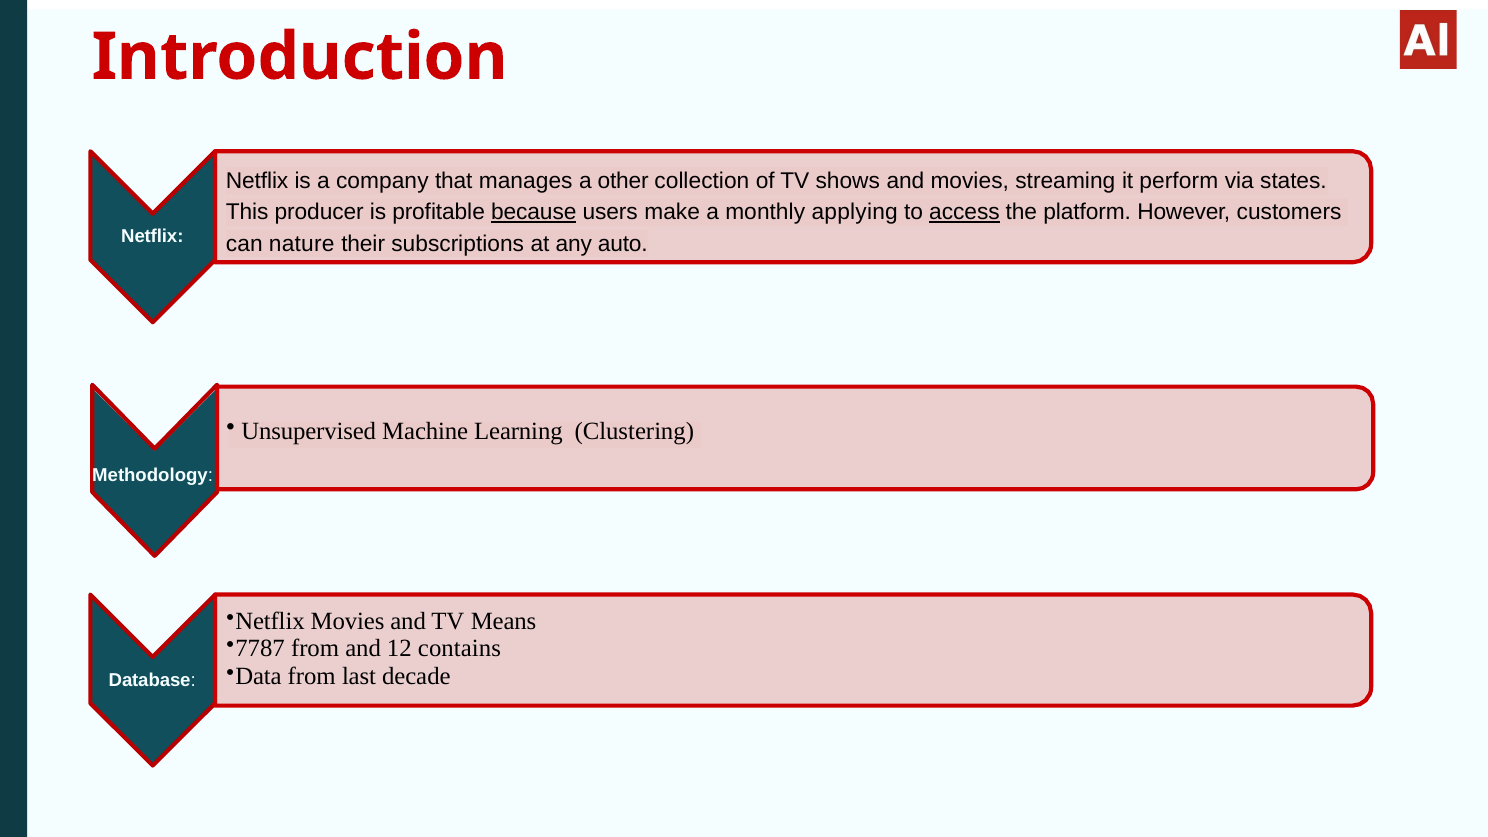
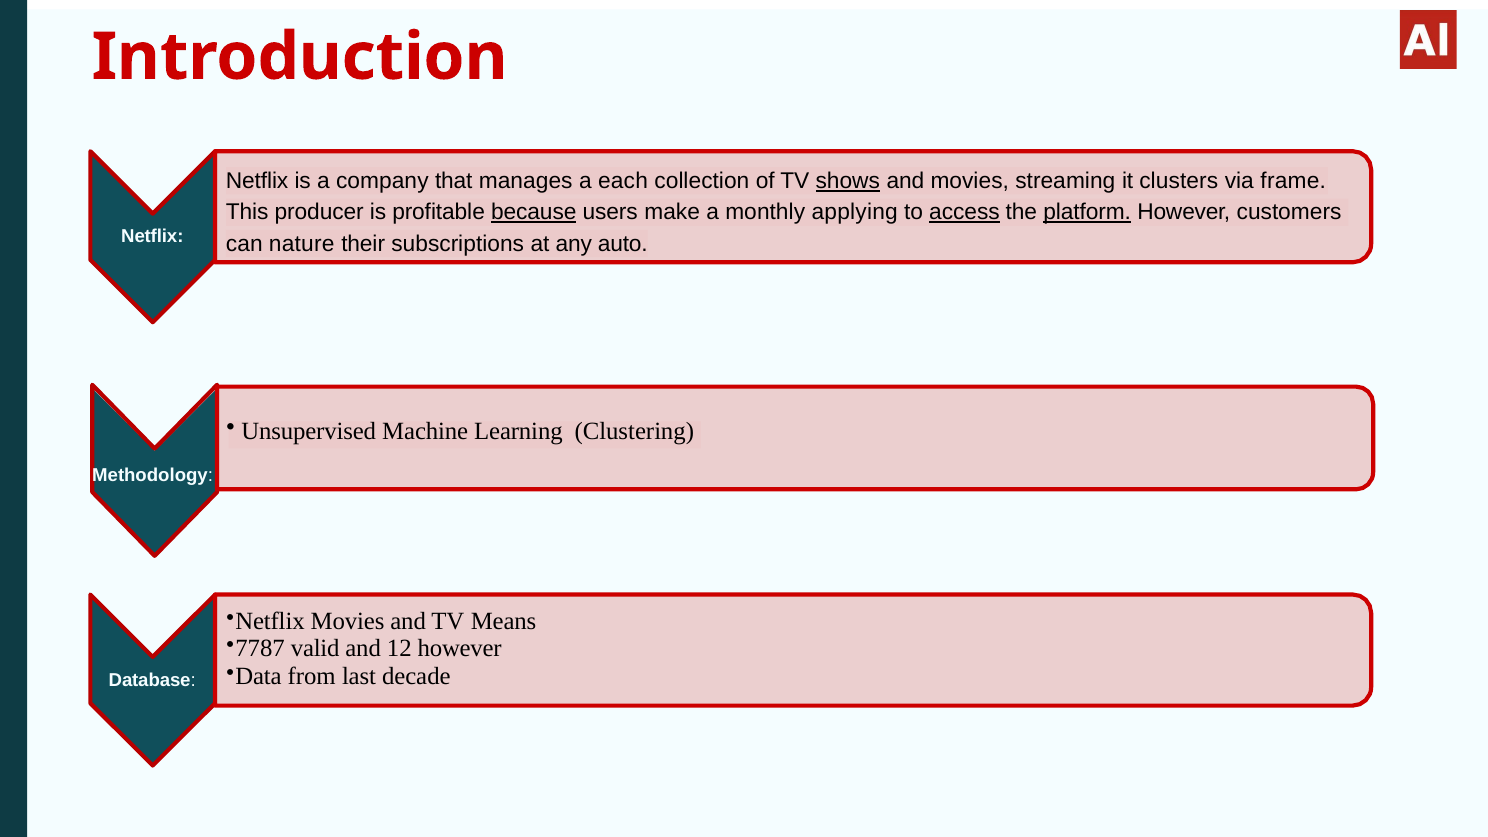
other: other -> each
shows underline: none -> present
perform: perform -> clusters
states: states -> frame
platform underline: none -> present
from at (315, 648): from -> valid
12 contains: contains -> however
